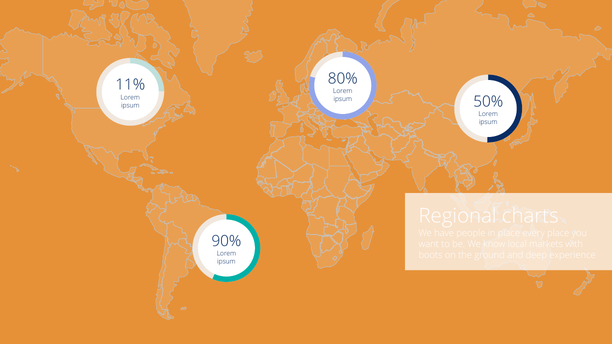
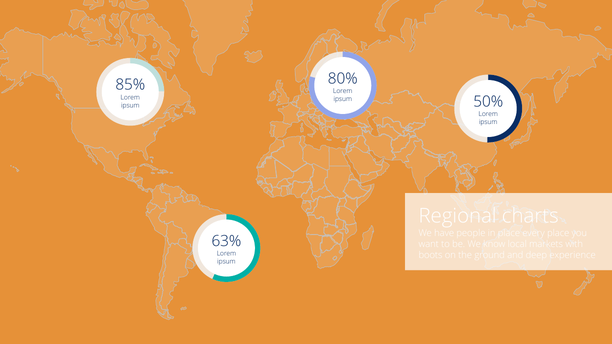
11%: 11% -> 85%
90%: 90% -> 63%
